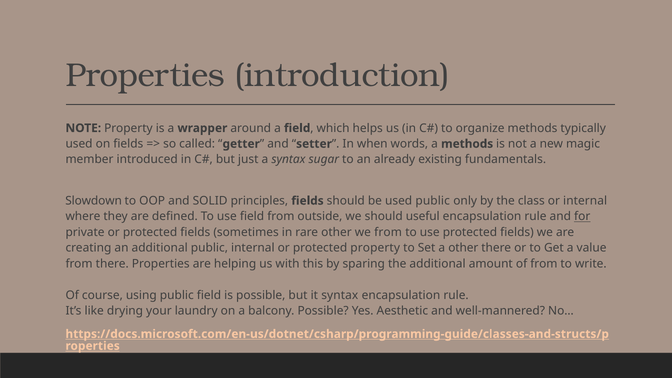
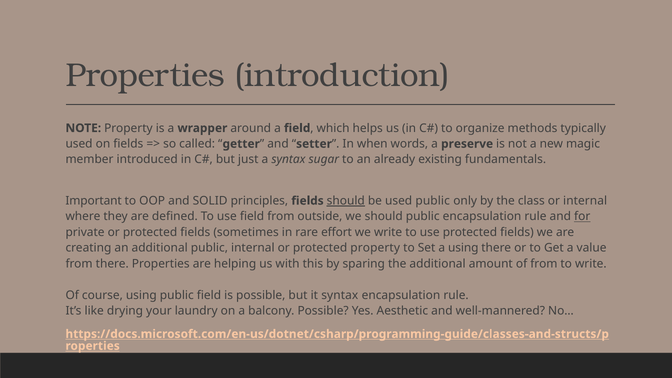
a methods: methods -> preserve
Slowdown: Slowdown -> Important
should at (346, 201) underline: none -> present
should useful: useful -> public
rare other: other -> effort
we from: from -> write
a other: other -> using
